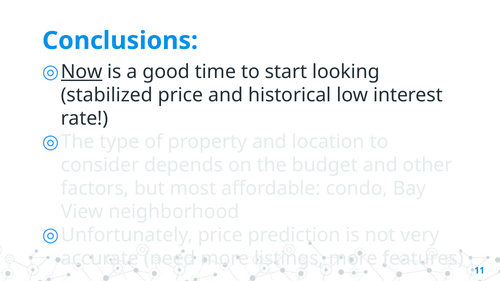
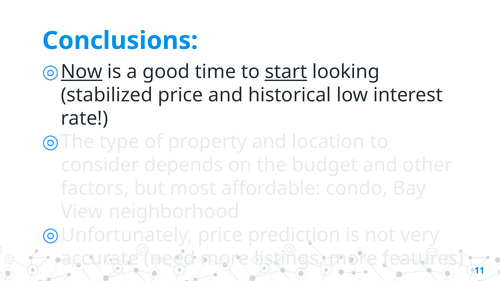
start underline: none -> present
